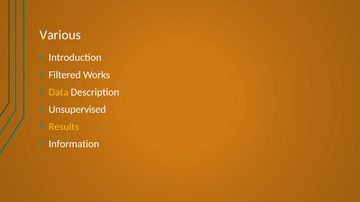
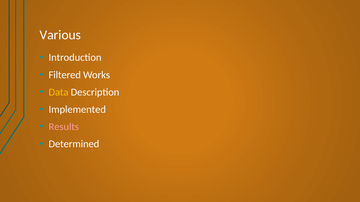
Unsupervised: Unsupervised -> Implemented
Results colour: yellow -> pink
Information: Information -> Determined
